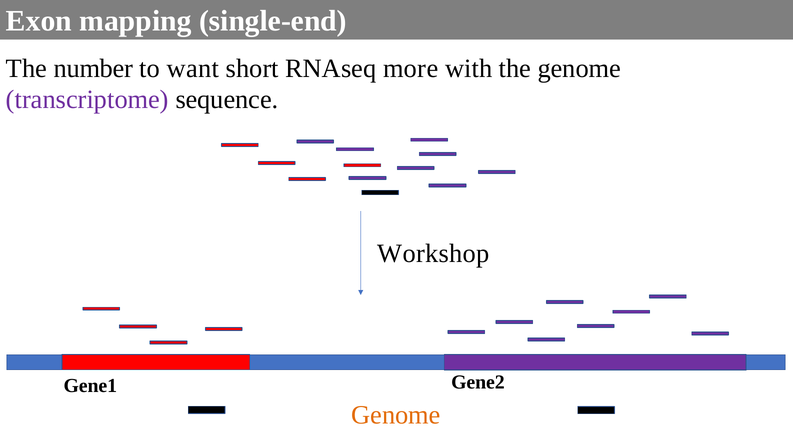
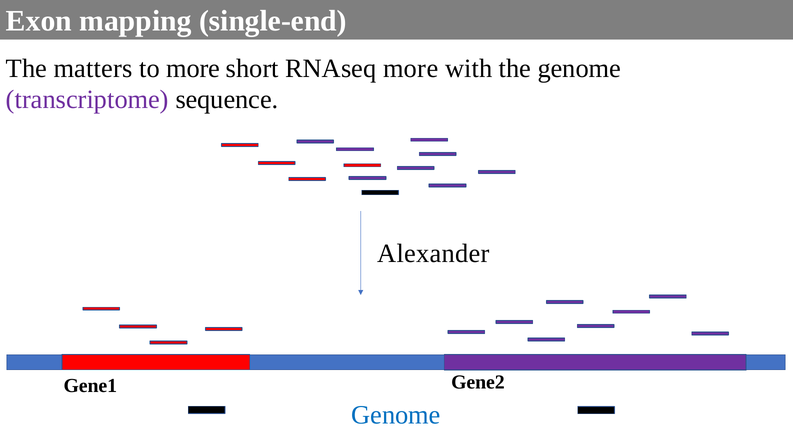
number: number -> matters
to want: want -> more
Workshop: Workshop -> Alexander
Genome at (396, 415) colour: orange -> blue
